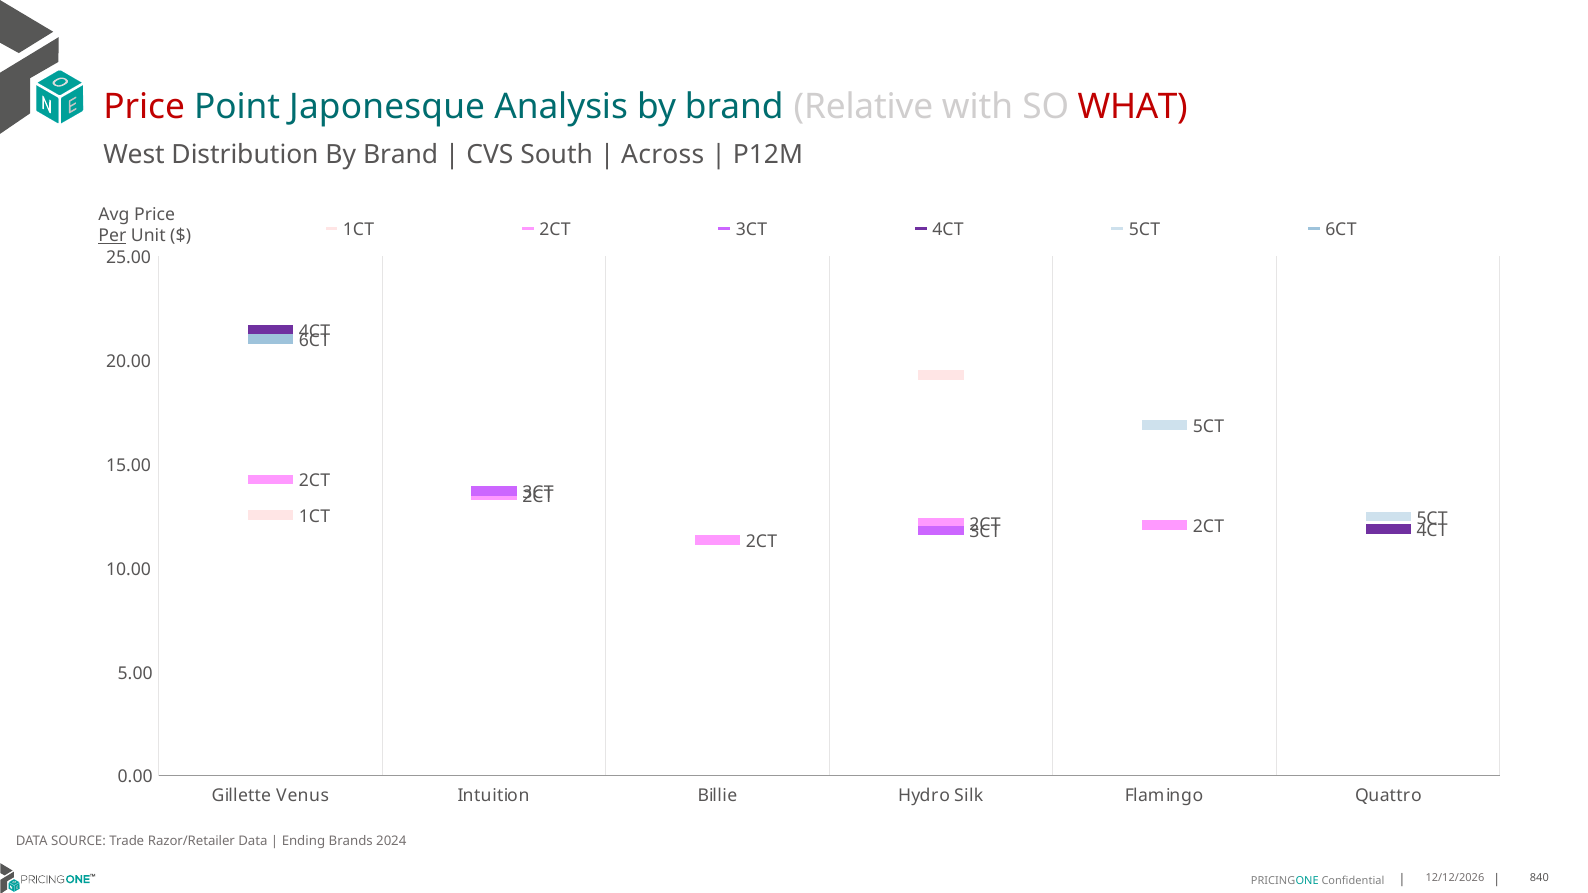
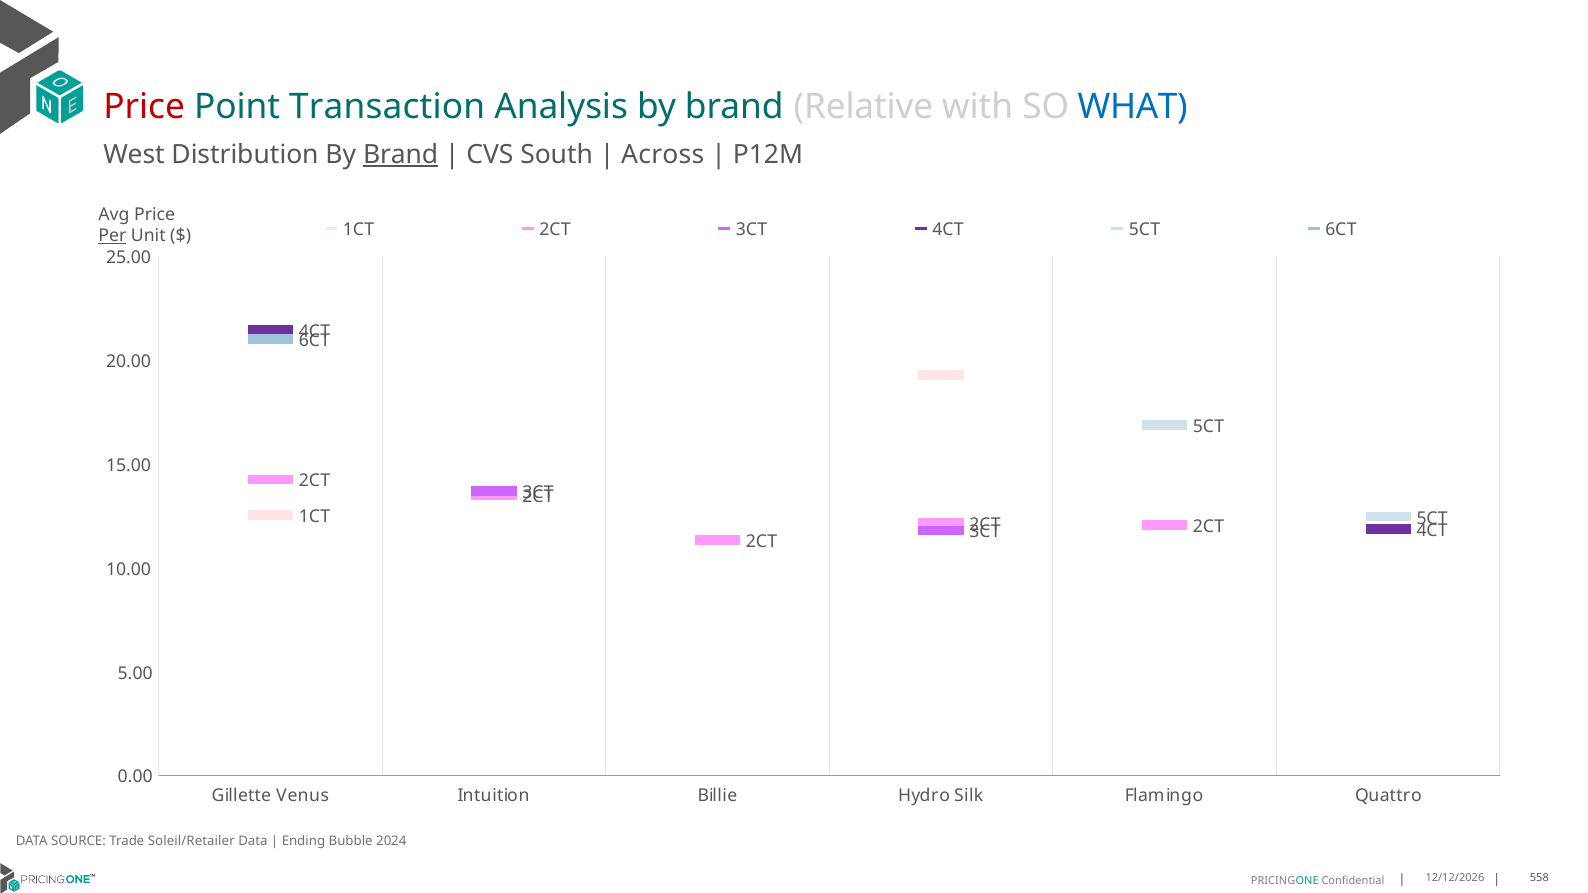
Japonesque: Japonesque -> Transaction
WHAT colour: red -> blue
Brand at (401, 155) underline: none -> present
Razor/Retailer: Razor/Retailer -> Soleil/Retailer
Brands: Brands -> Bubble
840: 840 -> 558
